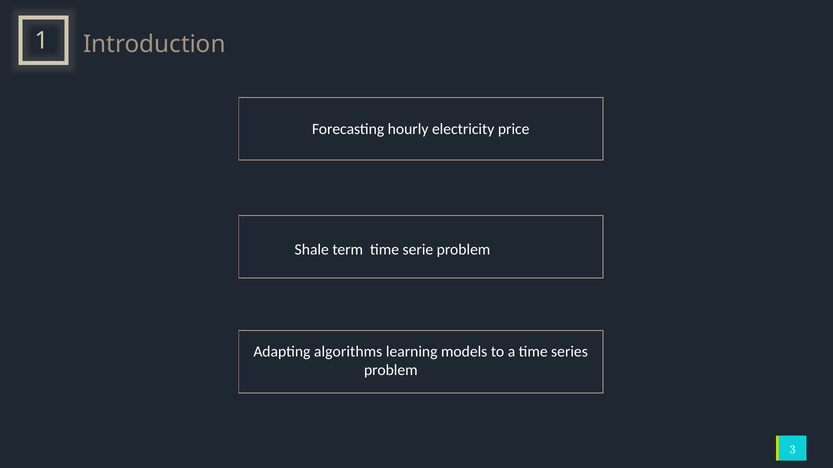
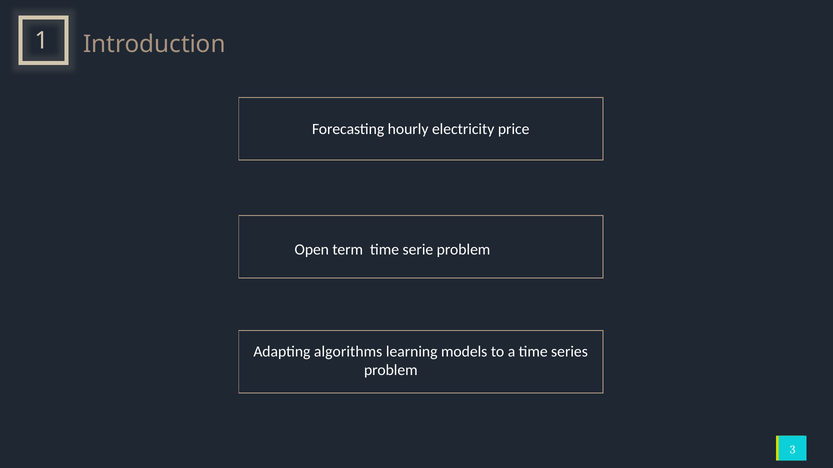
Shale: Shale -> Open
